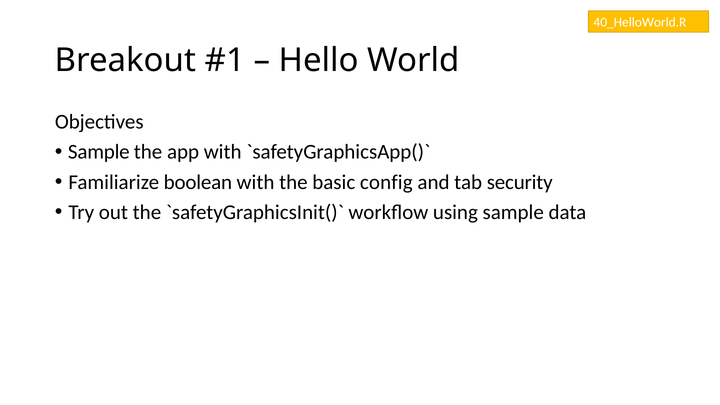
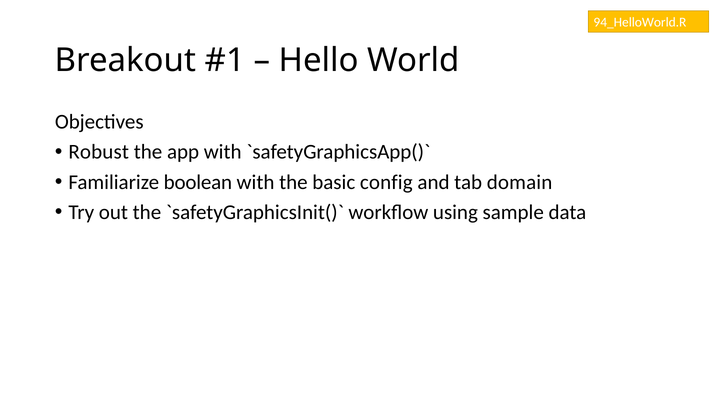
40_HelloWorld.R: 40_HelloWorld.R -> 94_HelloWorld.R
Sample at (99, 152): Sample -> Robust
security: security -> domain
